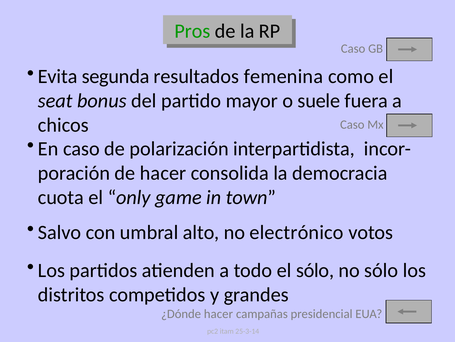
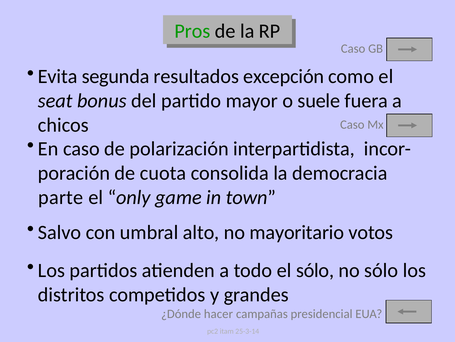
femenina: femenina -> excepción
de hacer: hacer -> cuota
cuota: cuota -> parte
electrónico: electrónico -> mayoritario
